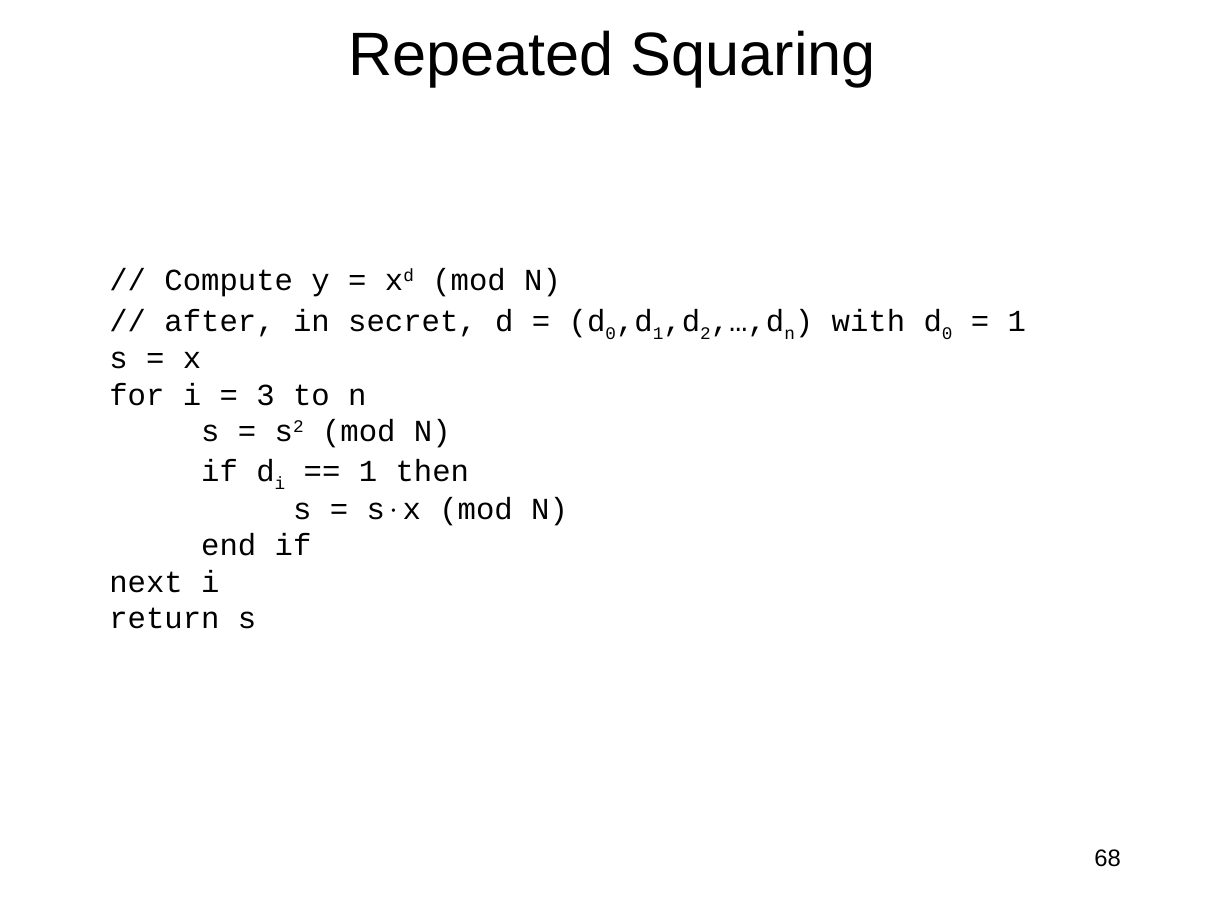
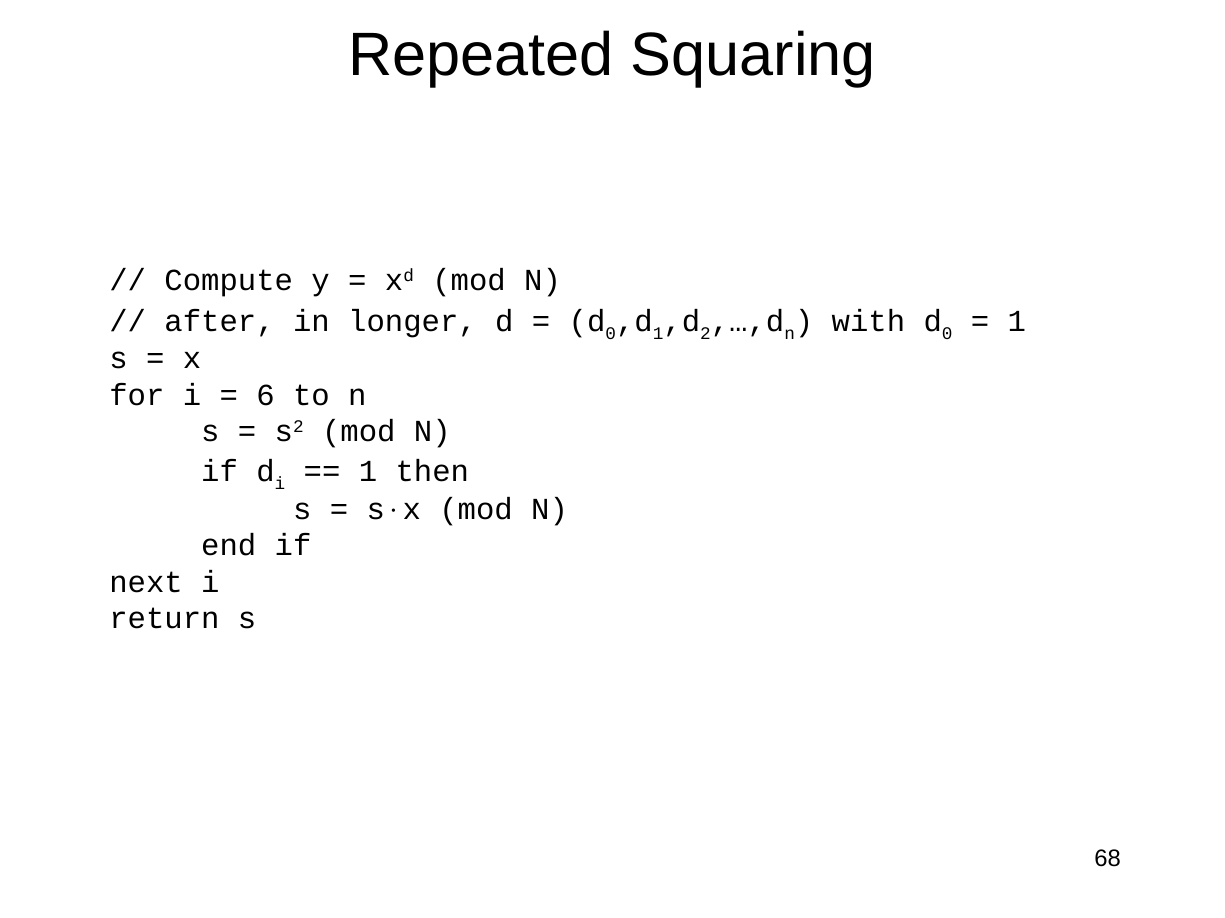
secret: secret -> longer
3: 3 -> 6
